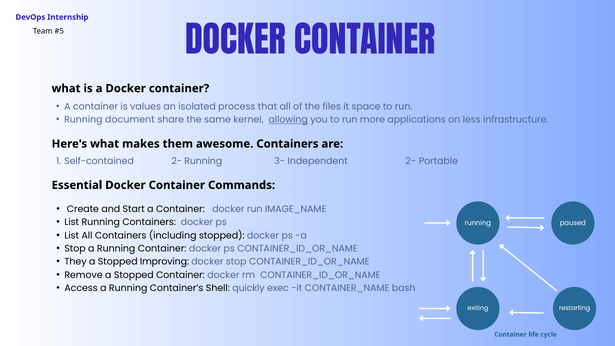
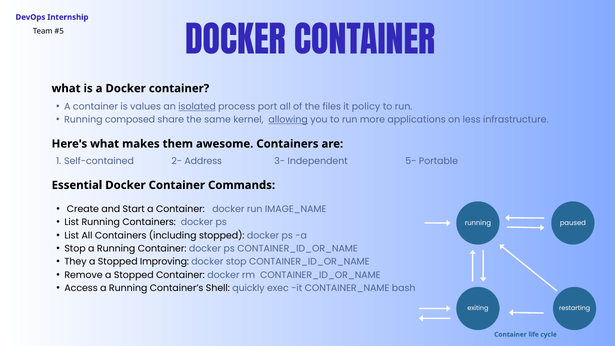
isolated underline: none -> present
that: that -> port
space: space -> policy
document: document -> composed
2- Running: Running -> Address
Independent 2-: 2- -> 5-
